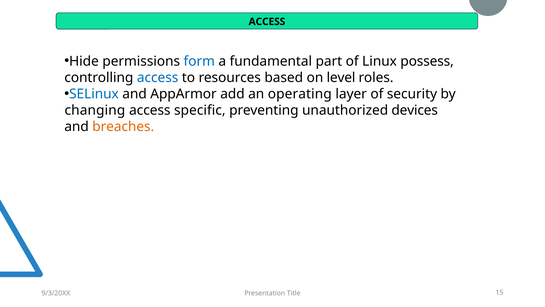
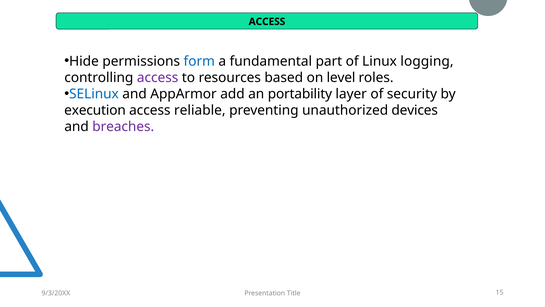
possess: possess -> logging
access at (158, 77) colour: blue -> purple
operating: operating -> portability
changing: changing -> execution
specific: specific -> reliable
breaches colour: orange -> purple
